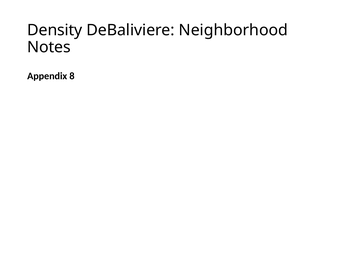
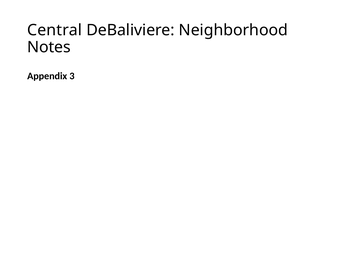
Density: Density -> Central
8: 8 -> 3
